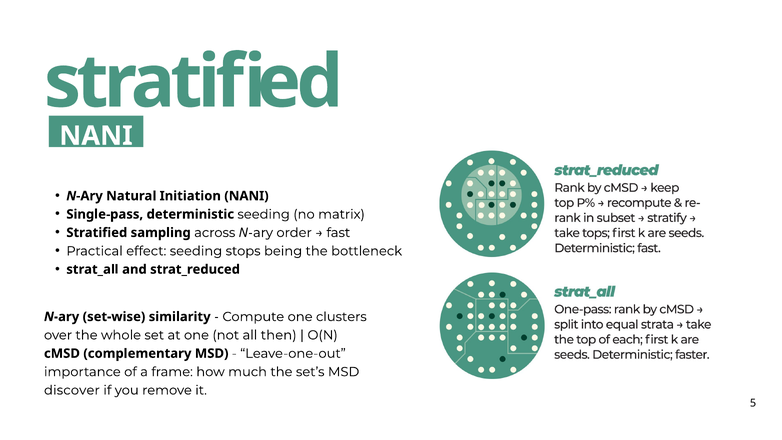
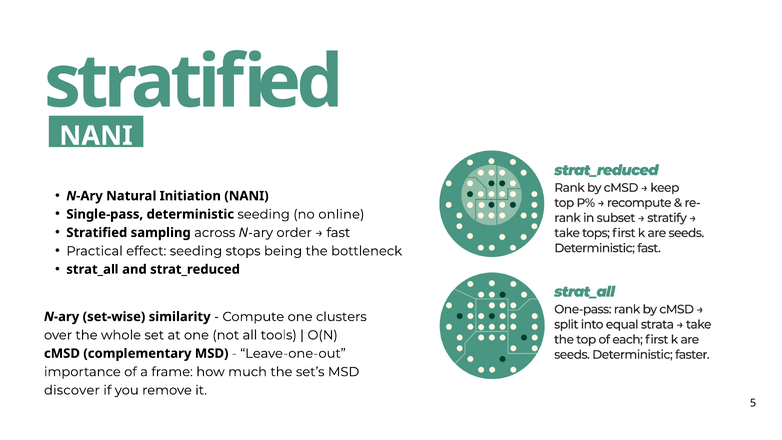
matrix: matrix -> online
then: then -> tools
